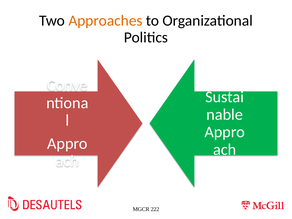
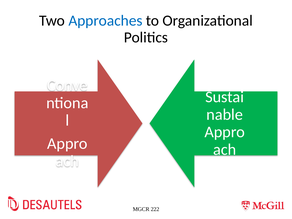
Approaches colour: orange -> blue
